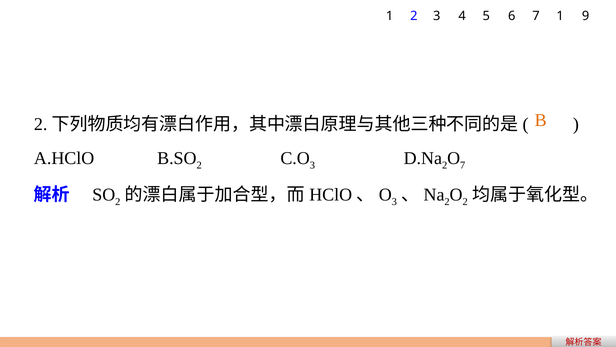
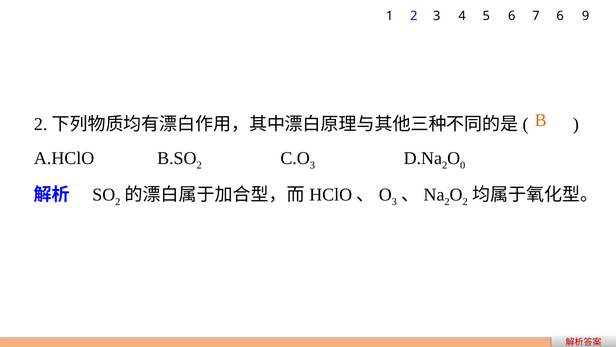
7 1: 1 -> 6
7 at (463, 165): 7 -> 0
